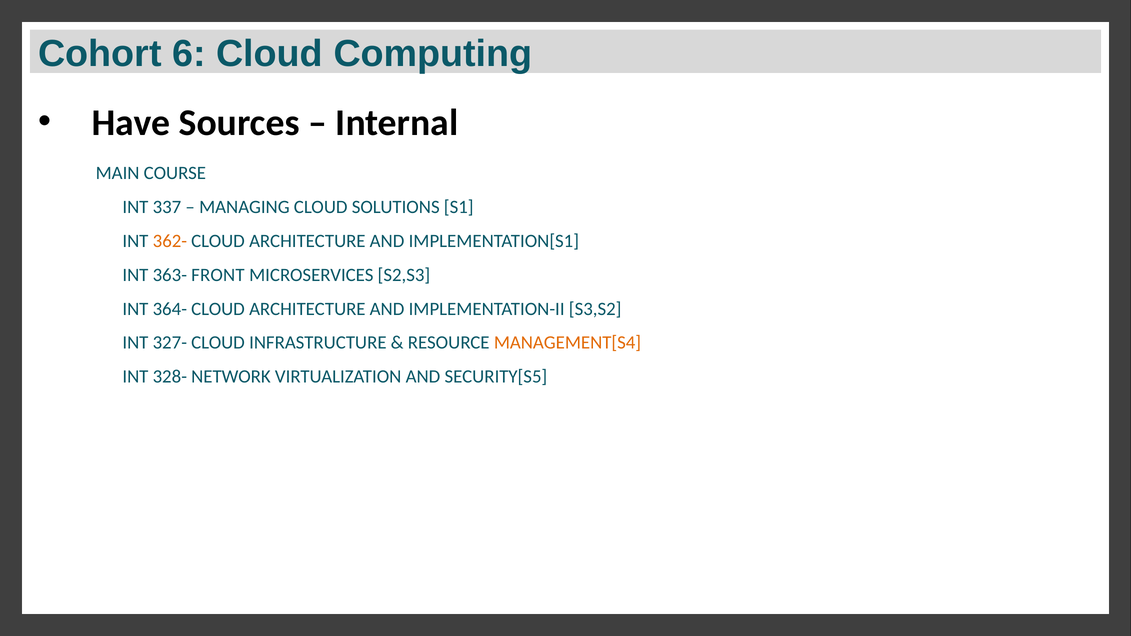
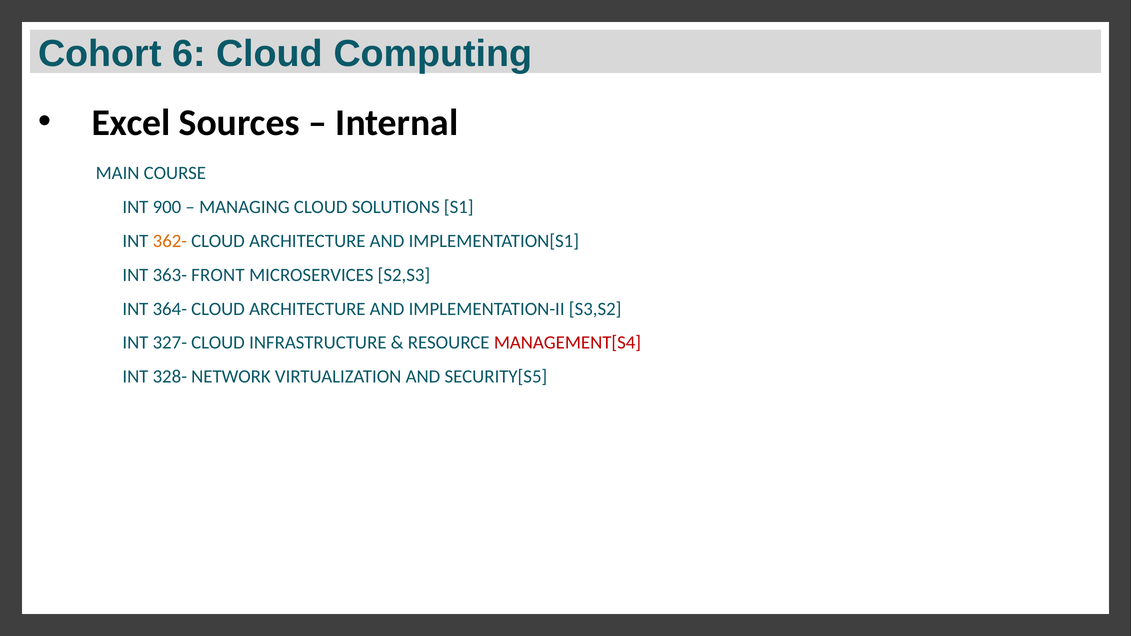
Have: Have -> Excel
337: 337 -> 900
MANAGEMENT[S4 colour: orange -> red
